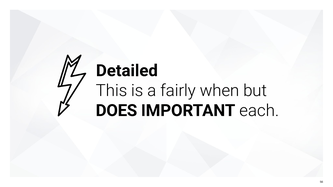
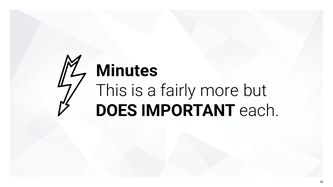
Detailed: Detailed -> Minutes
when: when -> more
